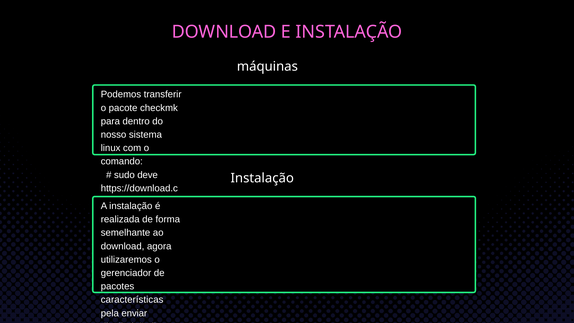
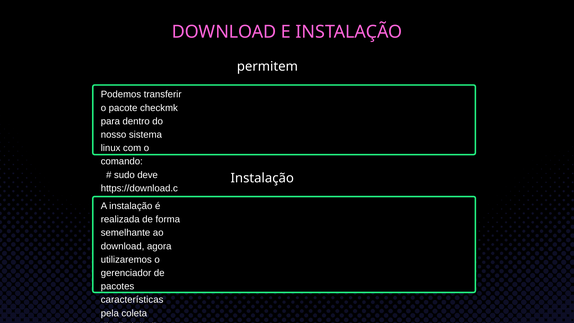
máquinas: máquinas -> permitem
enviar: enviar -> coleta
